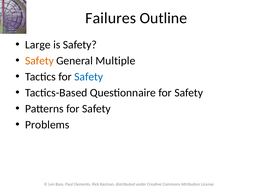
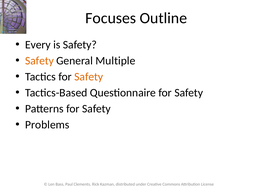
Failures: Failures -> Focuses
Large: Large -> Every
Safety at (89, 77) colour: blue -> orange
